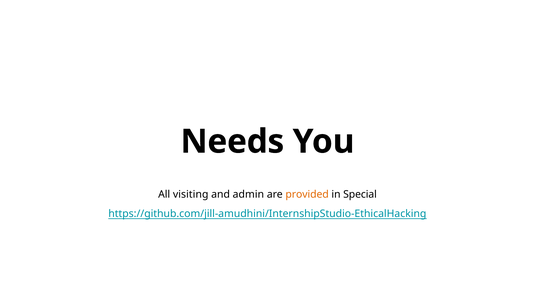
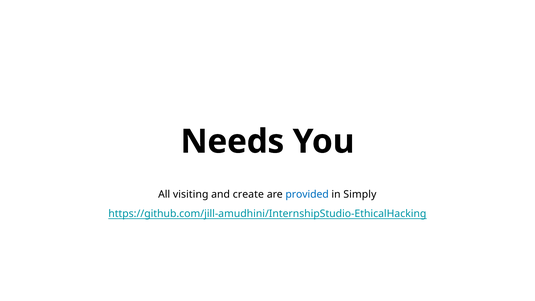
admin: admin -> create
provided colour: orange -> blue
Special: Special -> Simply
